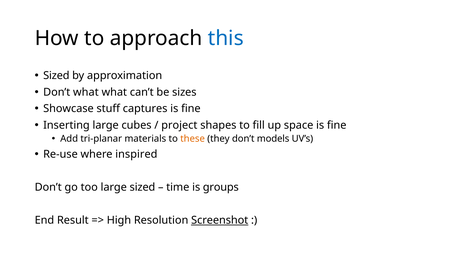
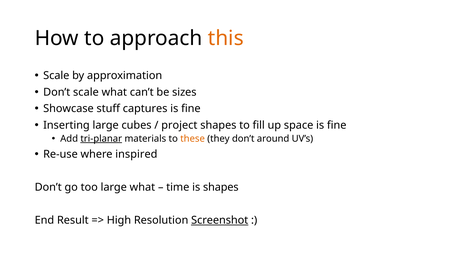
this colour: blue -> orange
Sized at (56, 76): Sized -> Scale
Don’t what: what -> scale
tri-planar underline: none -> present
models: models -> around
large sized: sized -> what
is groups: groups -> shapes
